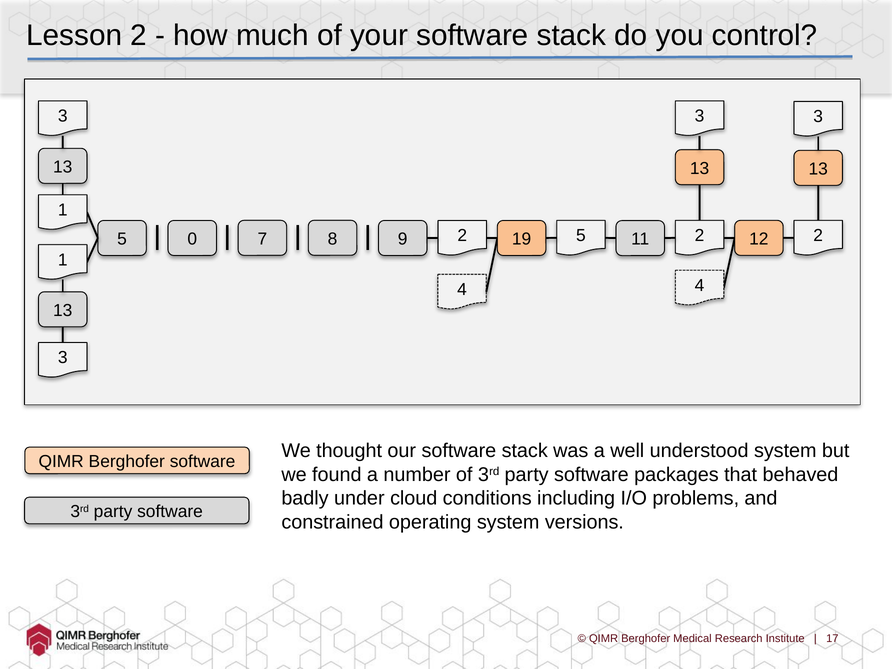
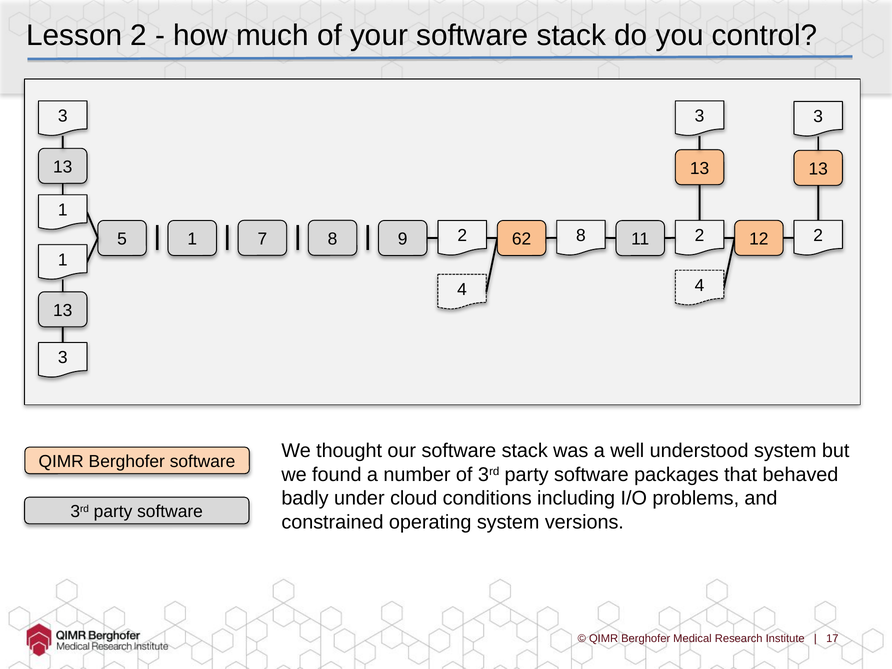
19: 19 -> 62
9 5: 5 -> 8
5 0: 0 -> 1
